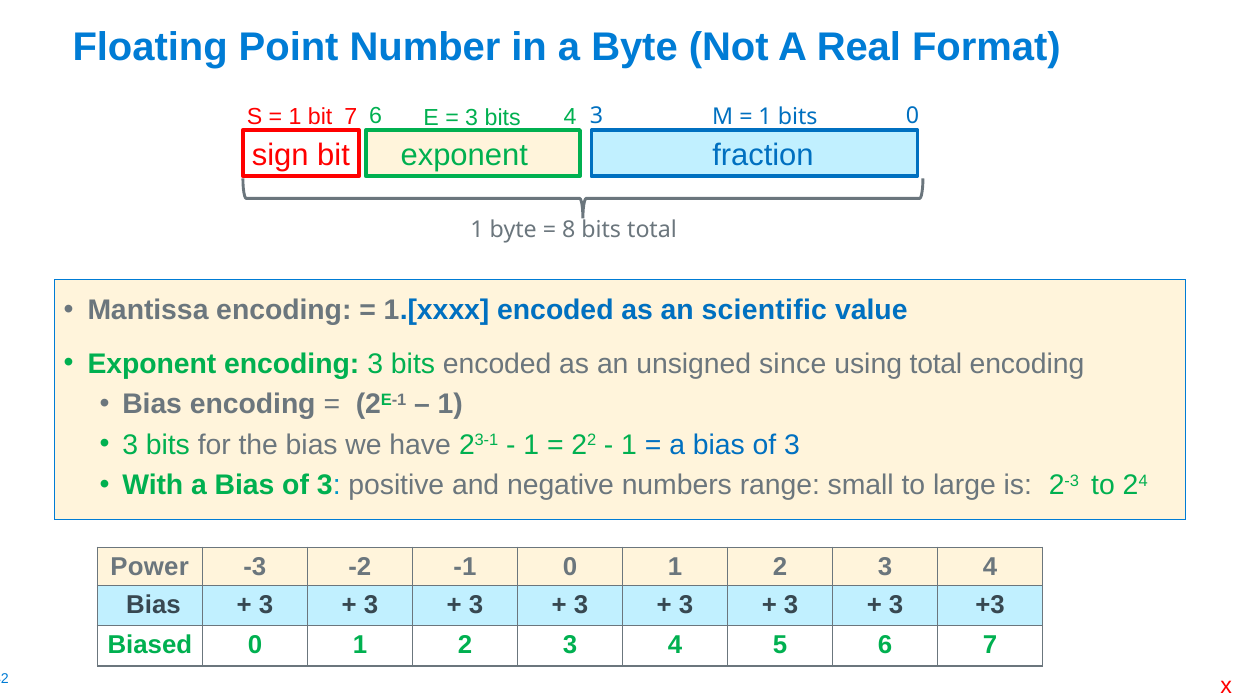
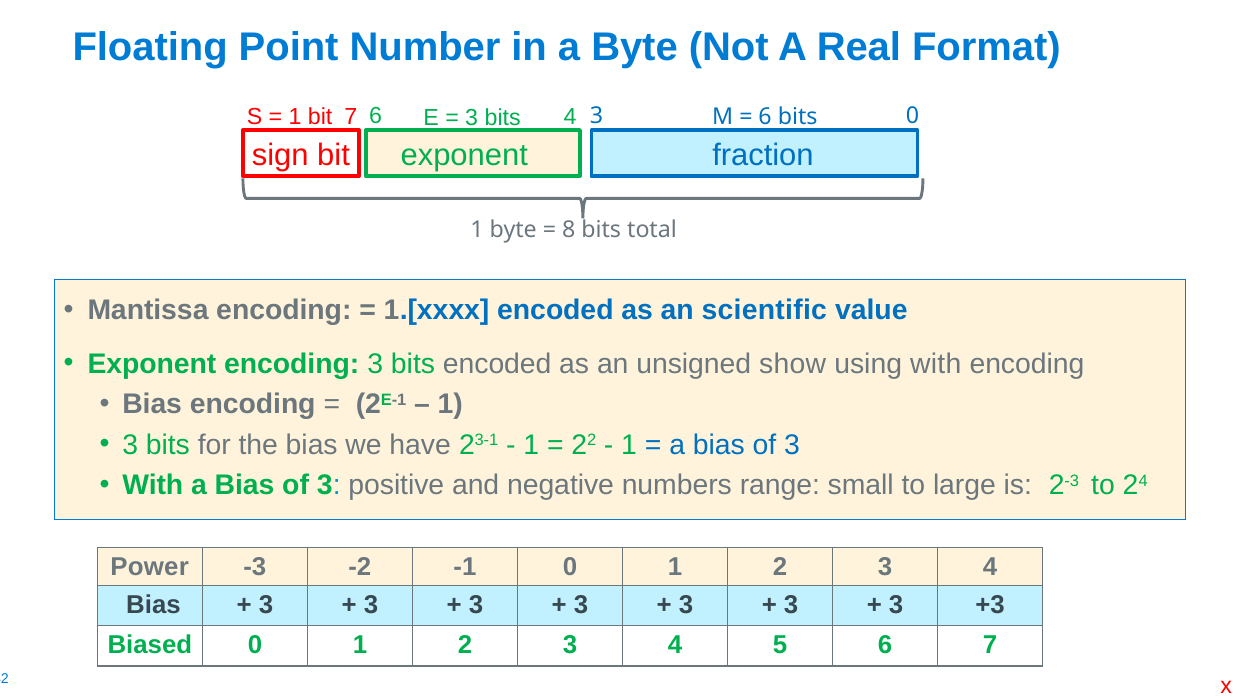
1 at (765, 117): 1 -> 6
since: since -> show
using total: total -> with
